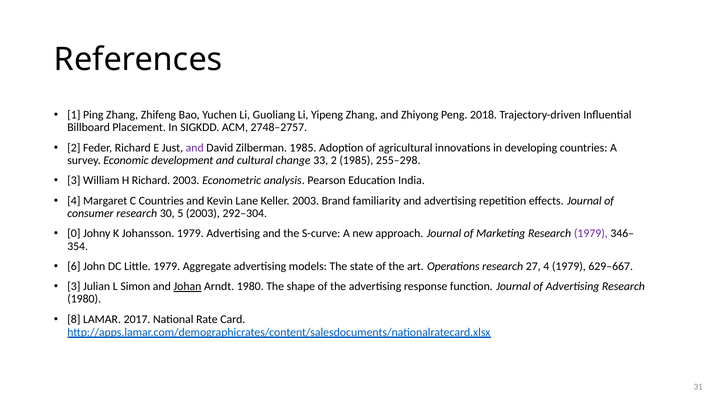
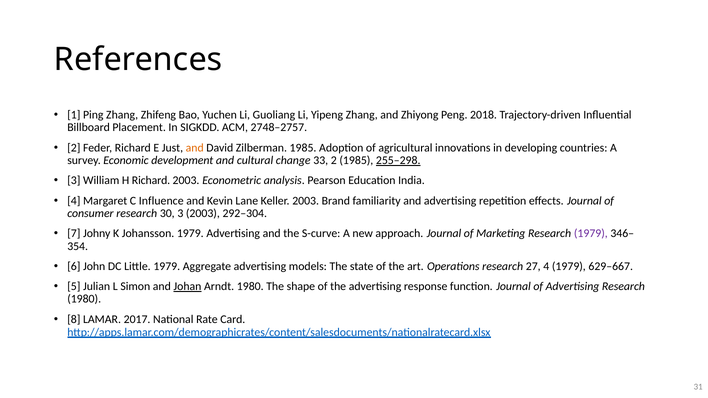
and at (195, 148) colour: purple -> orange
255–298 underline: none -> present
C Countries: Countries -> Influence
30 5: 5 -> 3
0: 0 -> 7
3 at (74, 287): 3 -> 5
